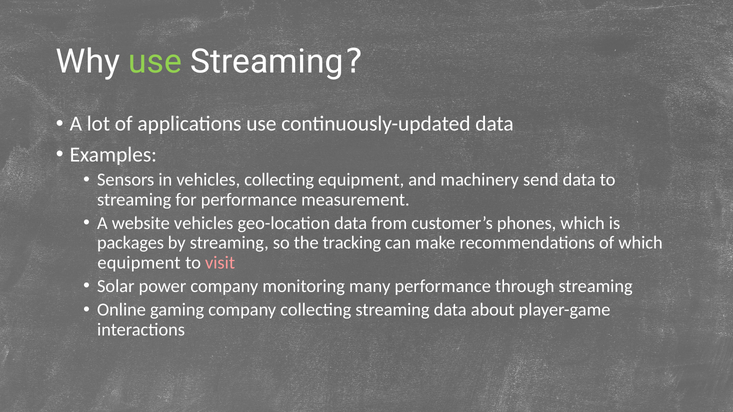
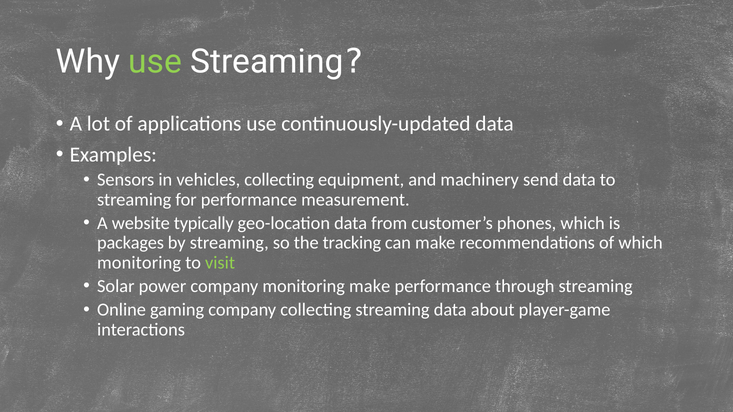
website vehicles: vehicles -> typically
equipment at (139, 263): equipment -> monitoring
visit colour: pink -> light green
monitoring many: many -> make
